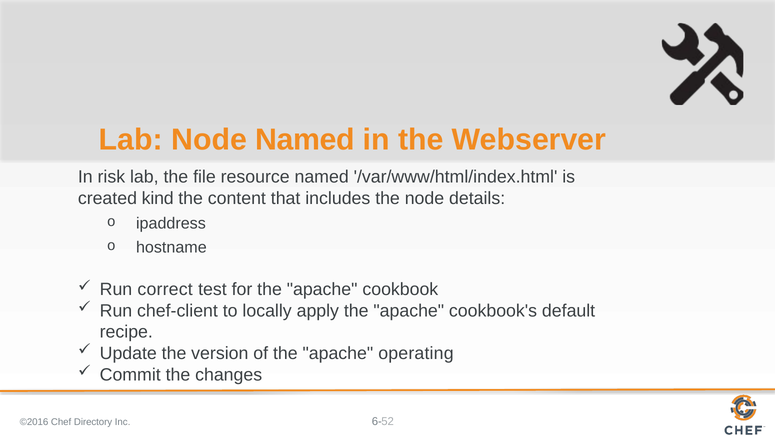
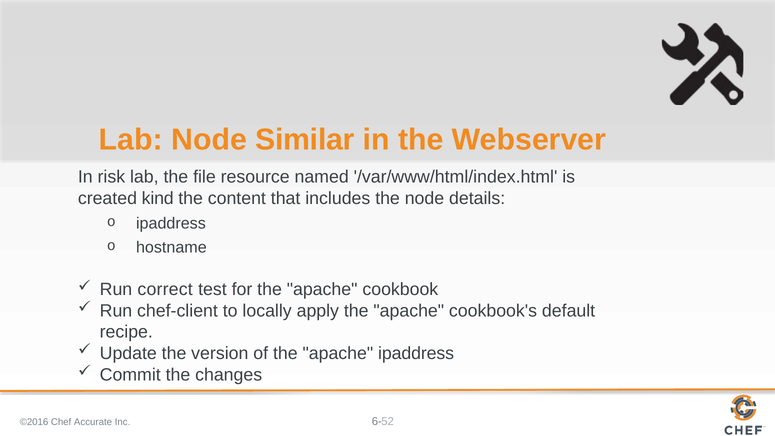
Node Named: Named -> Similar
apache operating: operating -> ipaddress
Directory: Directory -> Accurate
